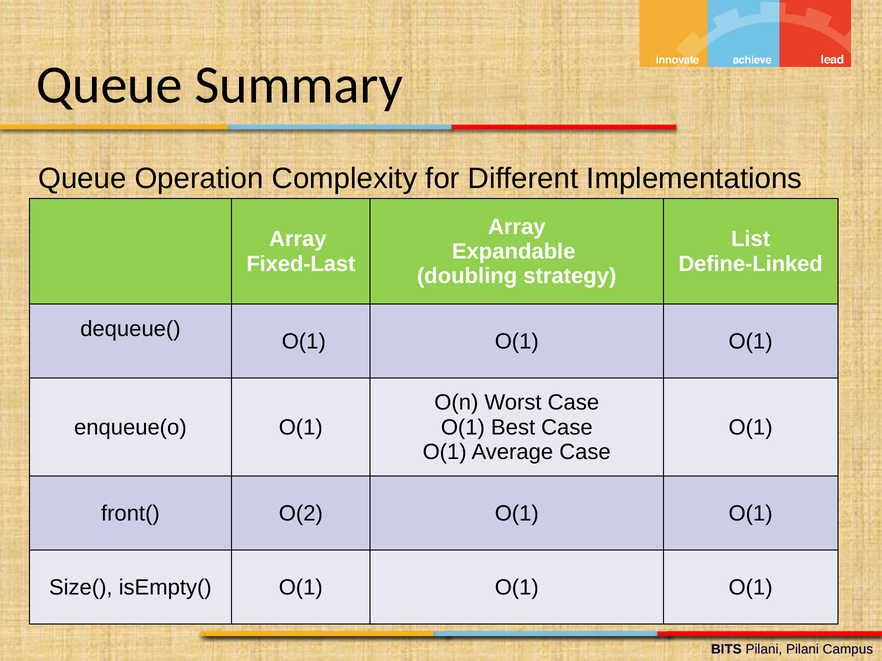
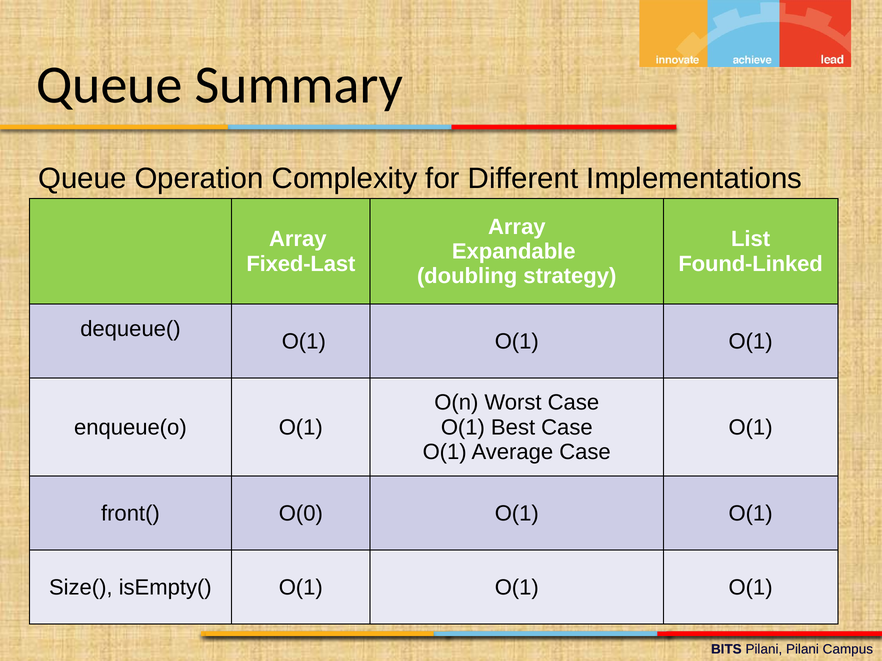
Define-Linked: Define-Linked -> Found-Linked
O(2: O(2 -> O(0
